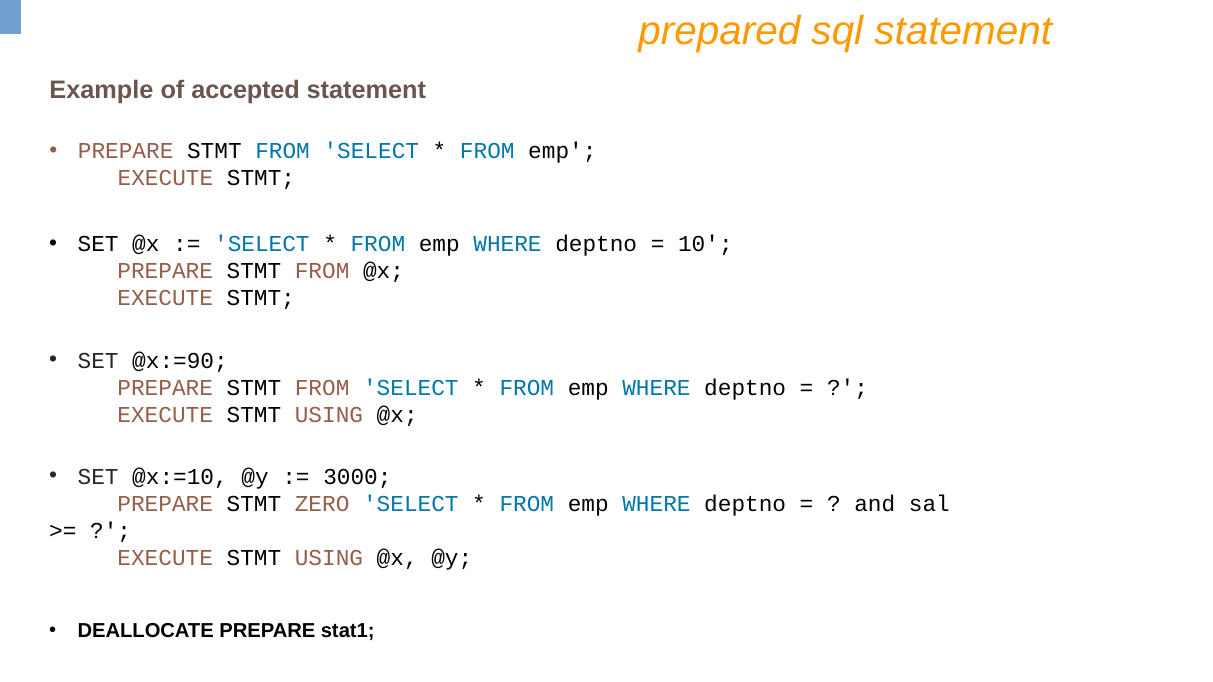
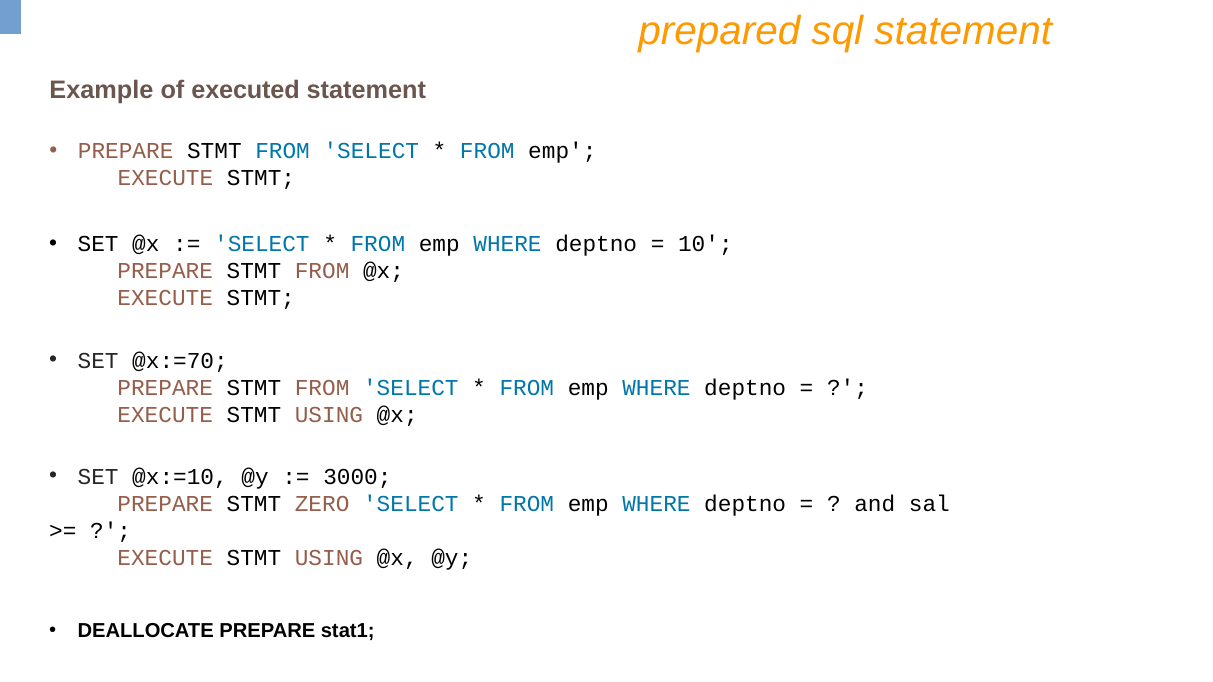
accepted: accepted -> executed
@x:=90: @x:=90 -> @x:=70
